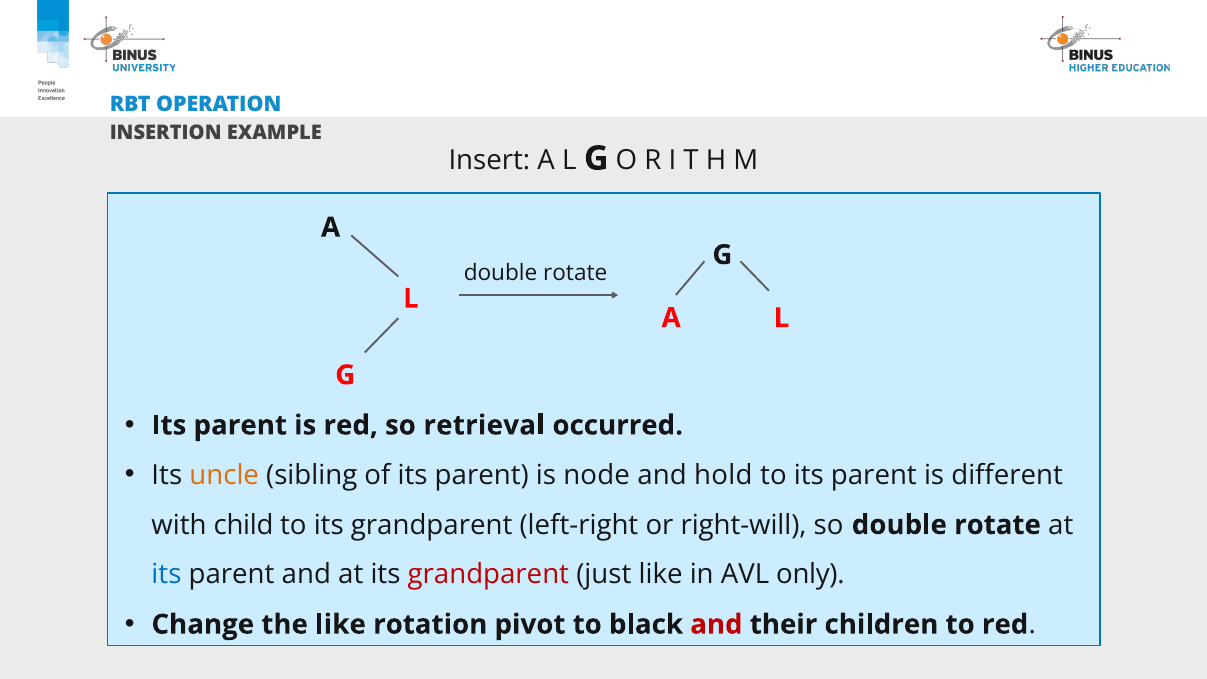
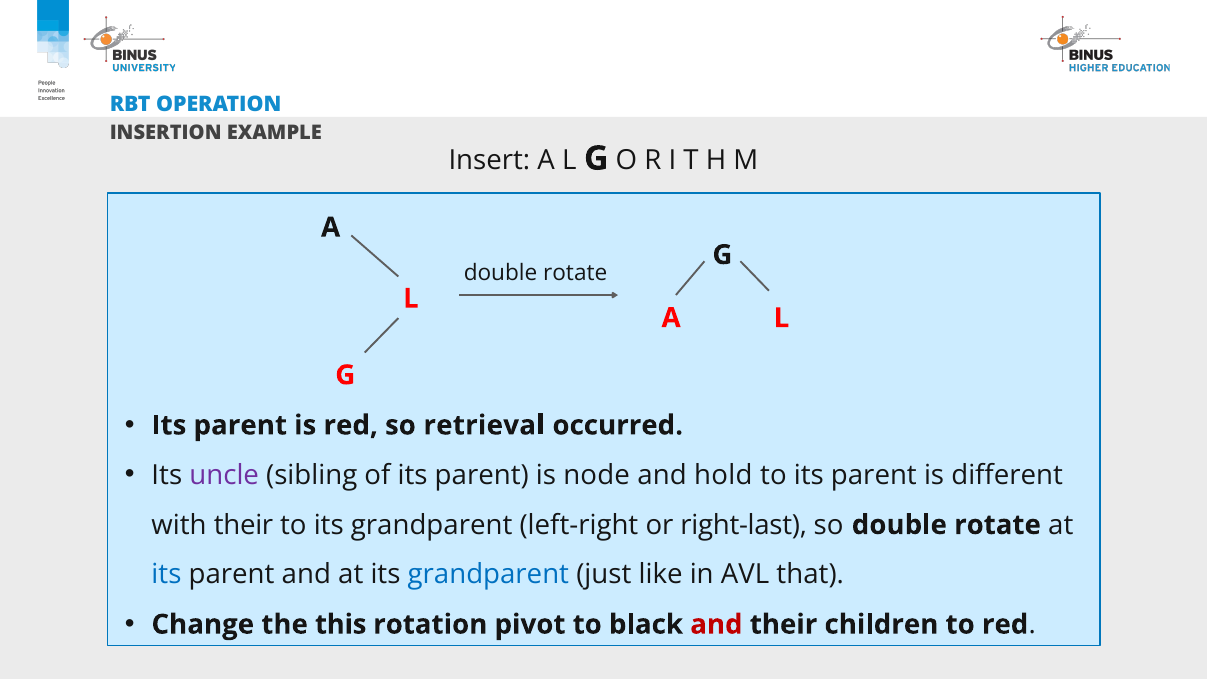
uncle colour: orange -> purple
with child: child -> their
right-will: right-will -> right-last
grandparent at (488, 575) colour: red -> blue
only: only -> that
the like: like -> this
